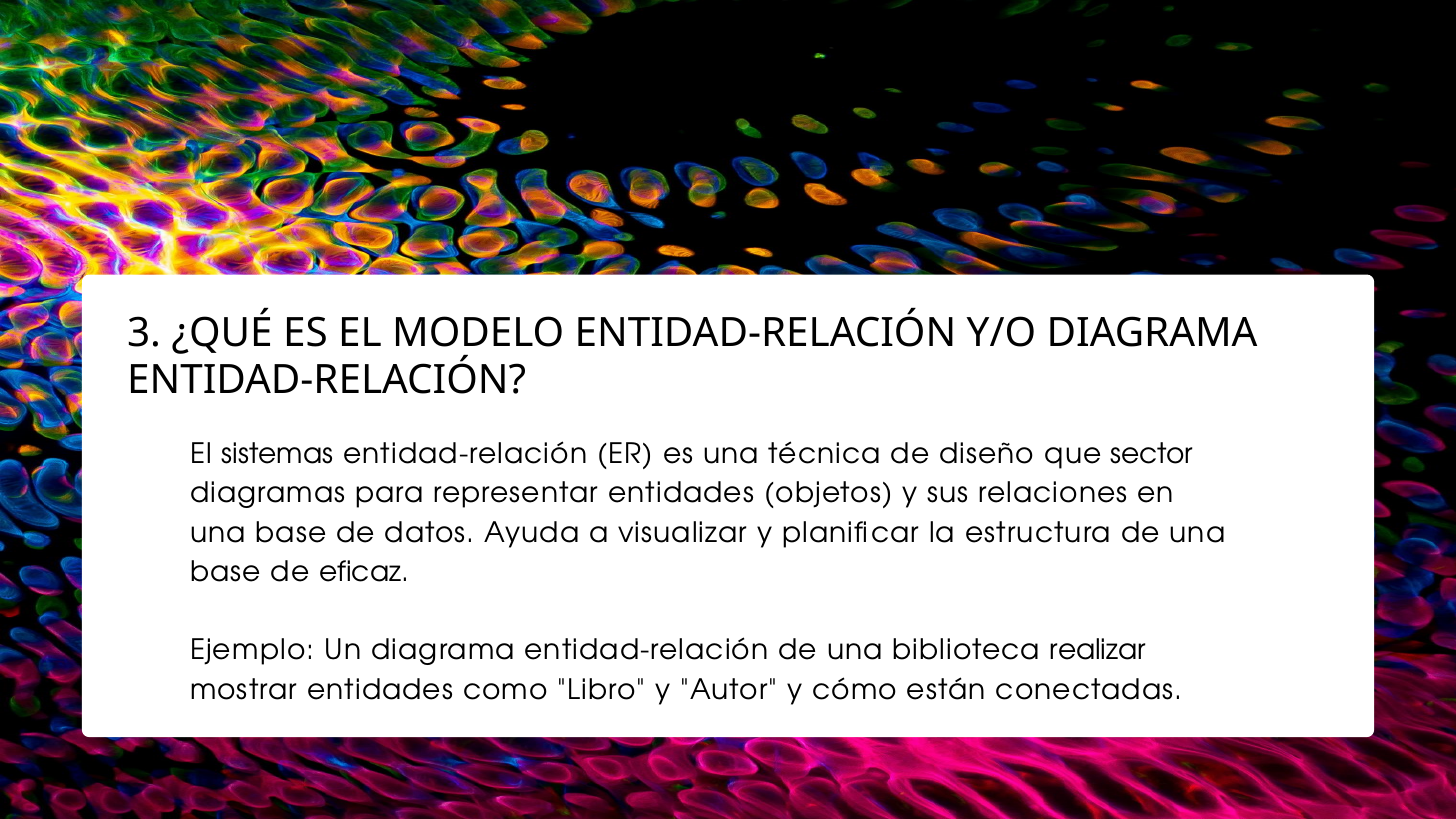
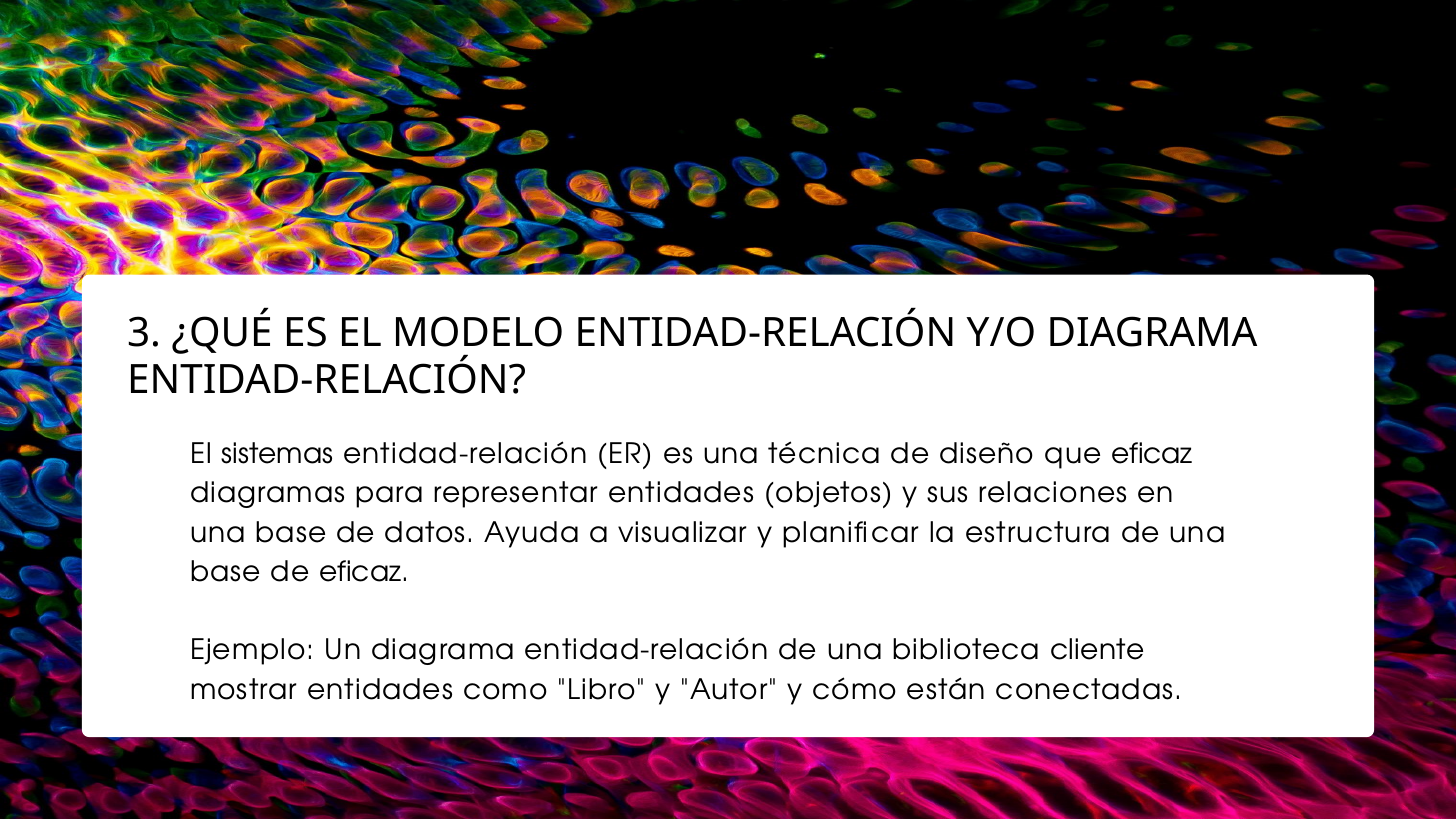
que sector: sector -> eficaz
realizar: realizar -> cliente
